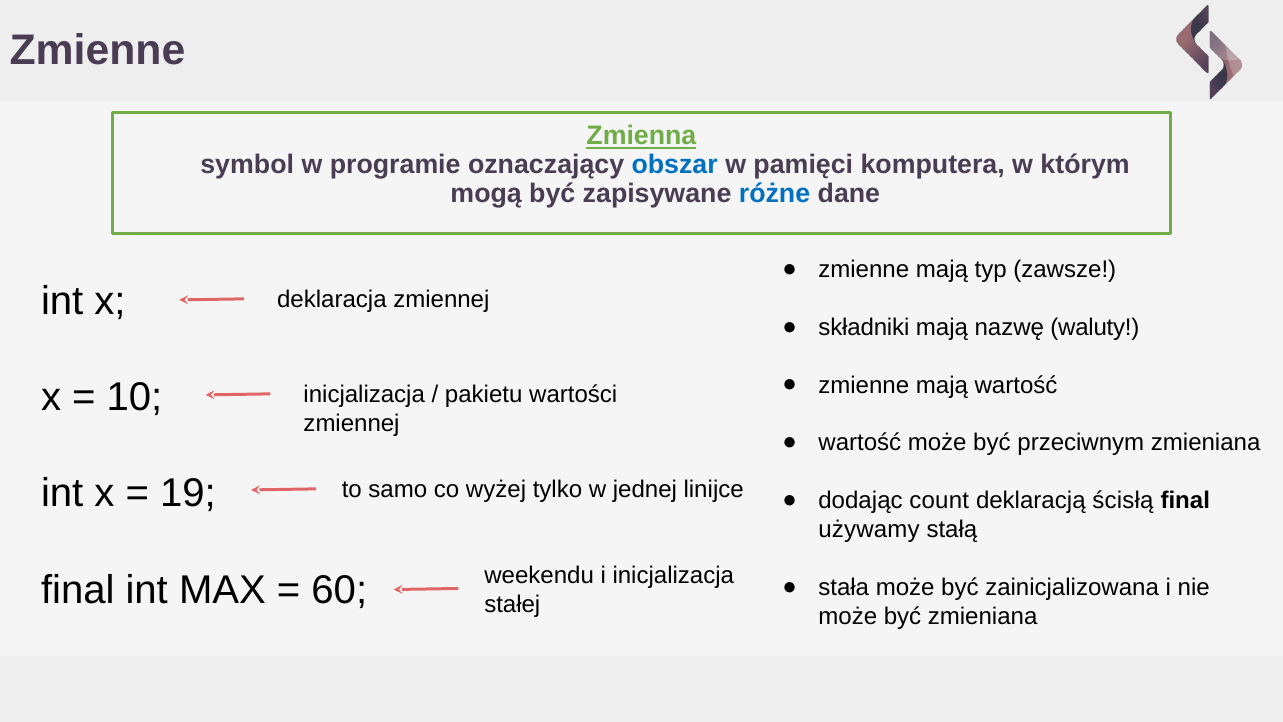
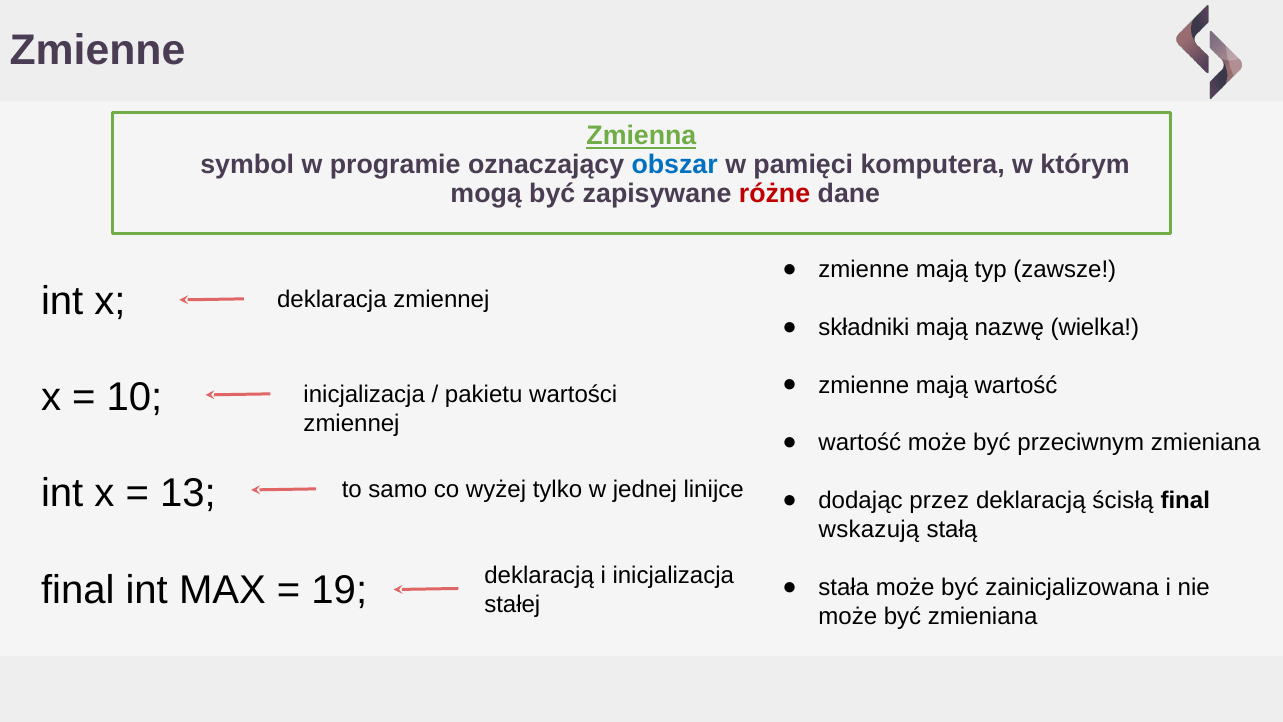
różne colour: blue -> red
waluty: waluty -> wielka
19: 19 -> 13
count: count -> przez
używamy: używamy -> wskazują
weekendu at (539, 575): weekendu -> deklaracją
60: 60 -> 19
